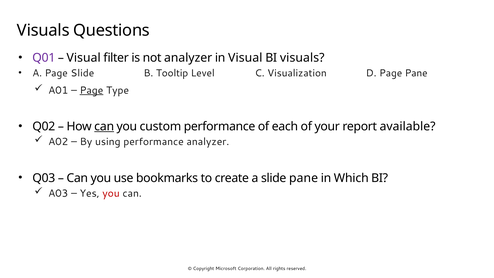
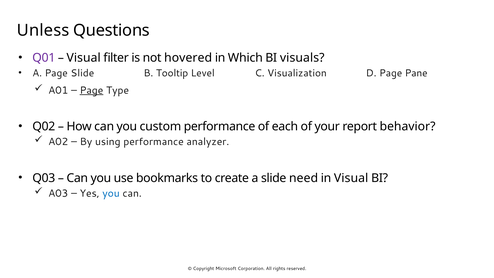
Visuals at (43, 30): Visuals -> Unless
not analyzer: analyzer -> hovered
in Visual: Visual -> Which
can at (104, 126) underline: present -> none
available: available -> behavior
slide pane: pane -> need
in Which: Which -> Visual
you at (111, 193) colour: red -> blue
